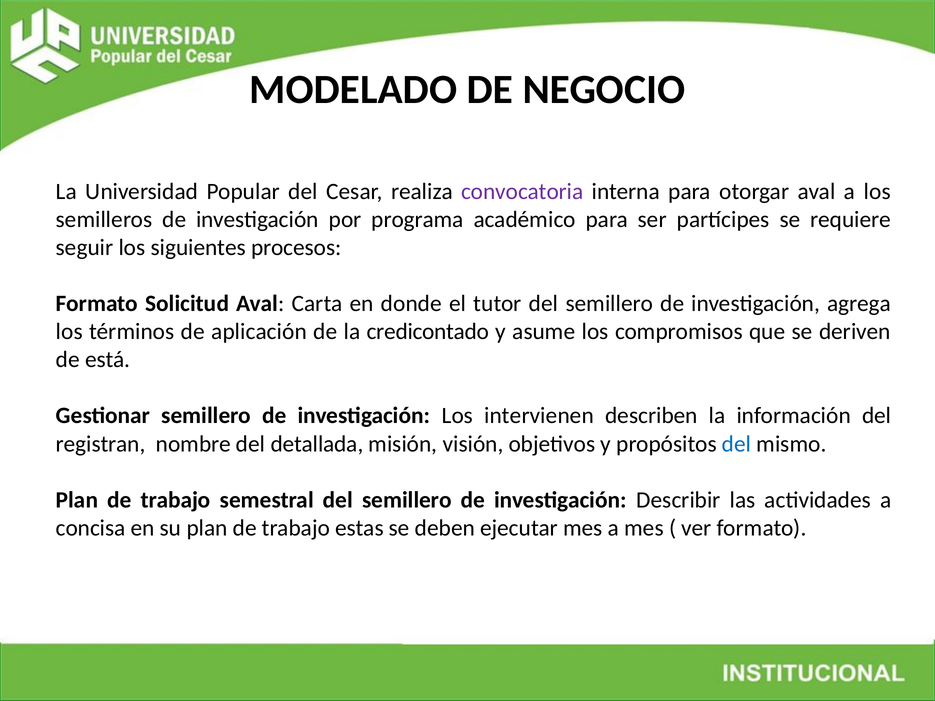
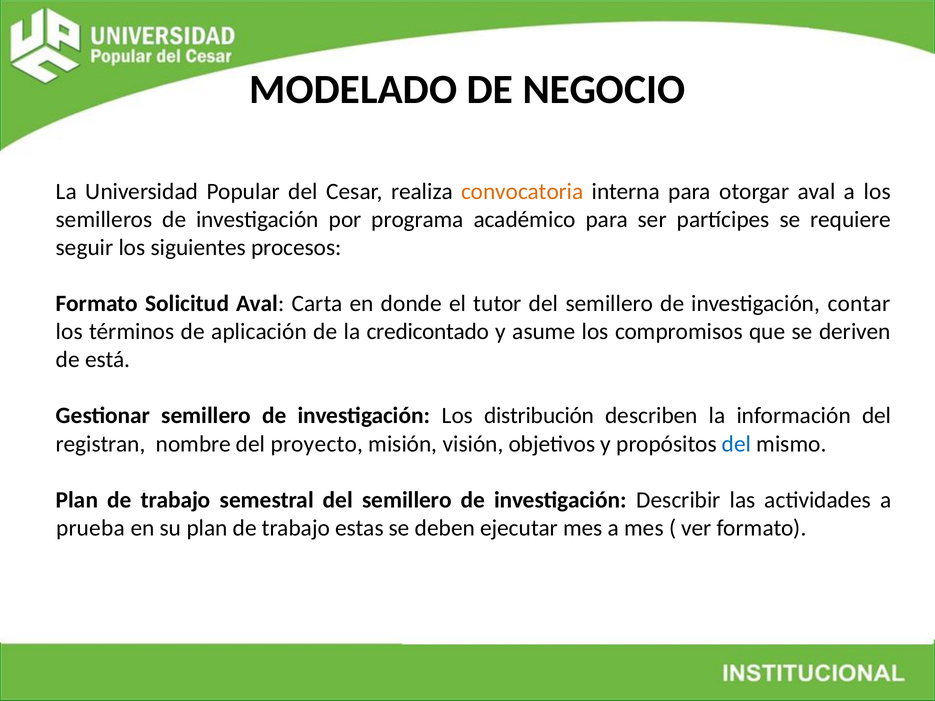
convocatoria colour: purple -> orange
agrega: agrega -> contar
intervienen: intervienen -> distribución
detallada: detallada -> proyecto
concisa: concisa -> prueba
